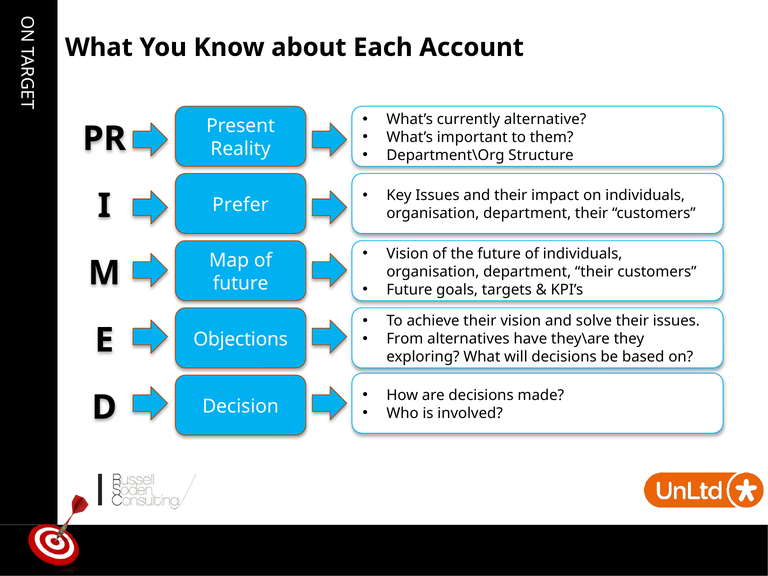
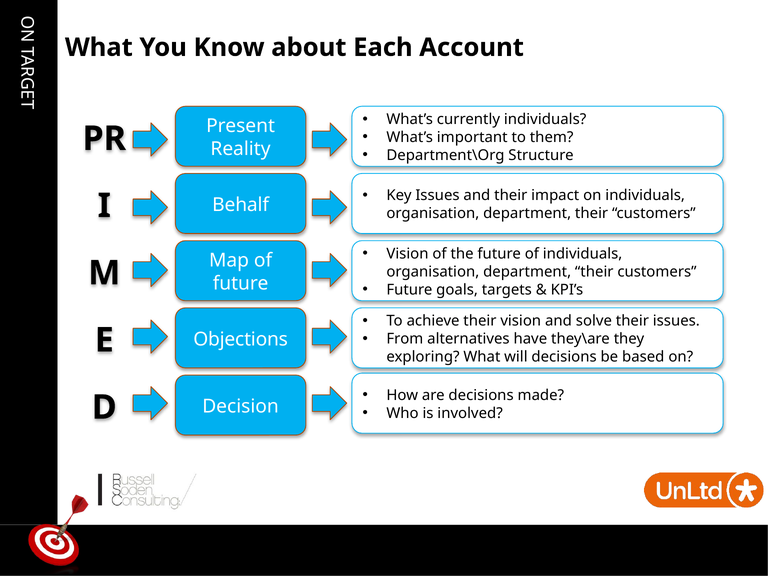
currently alternative: alternative -> individuals
Prefer: Prefer -> Behalf
